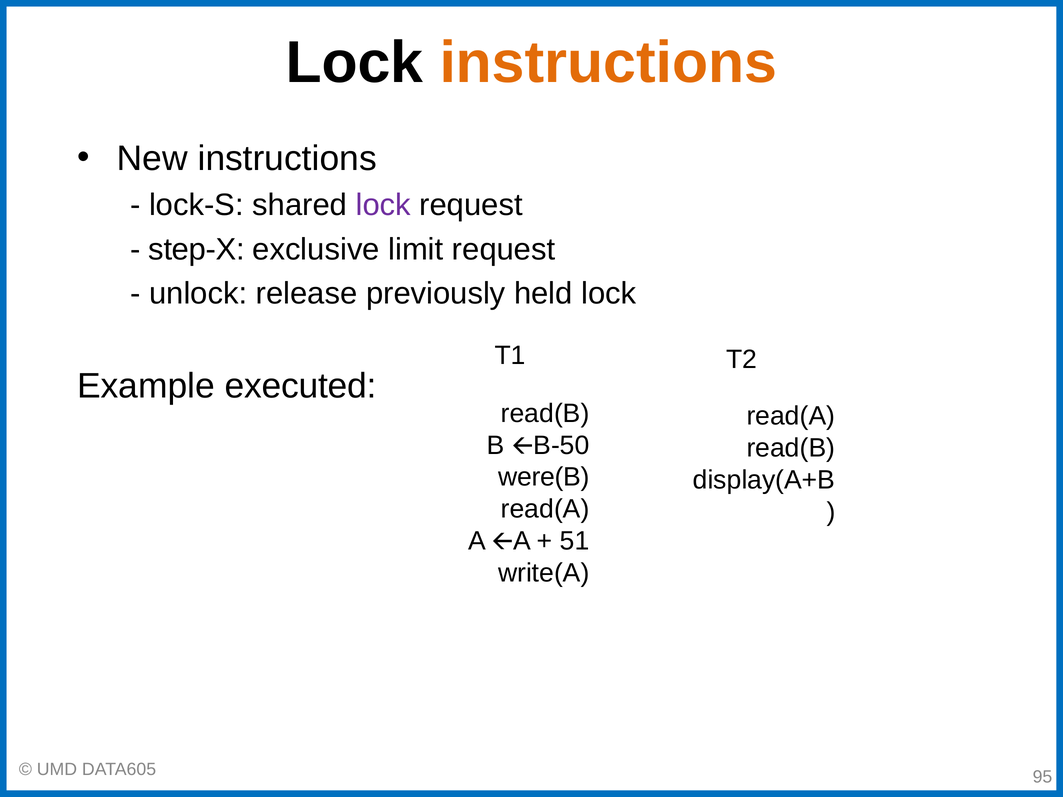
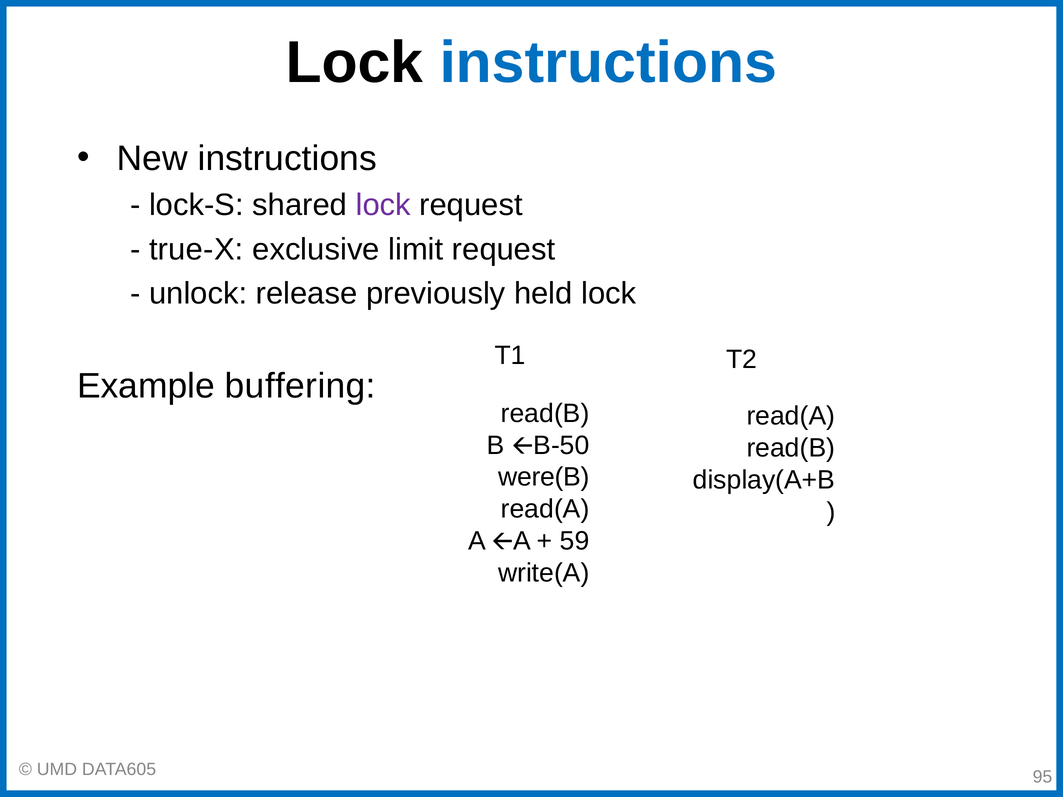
instructions at (608, 63) colour: orange -> blue
step-X: step-X -> true-X
executed: executed -> buffering
51: 51 -> 59
